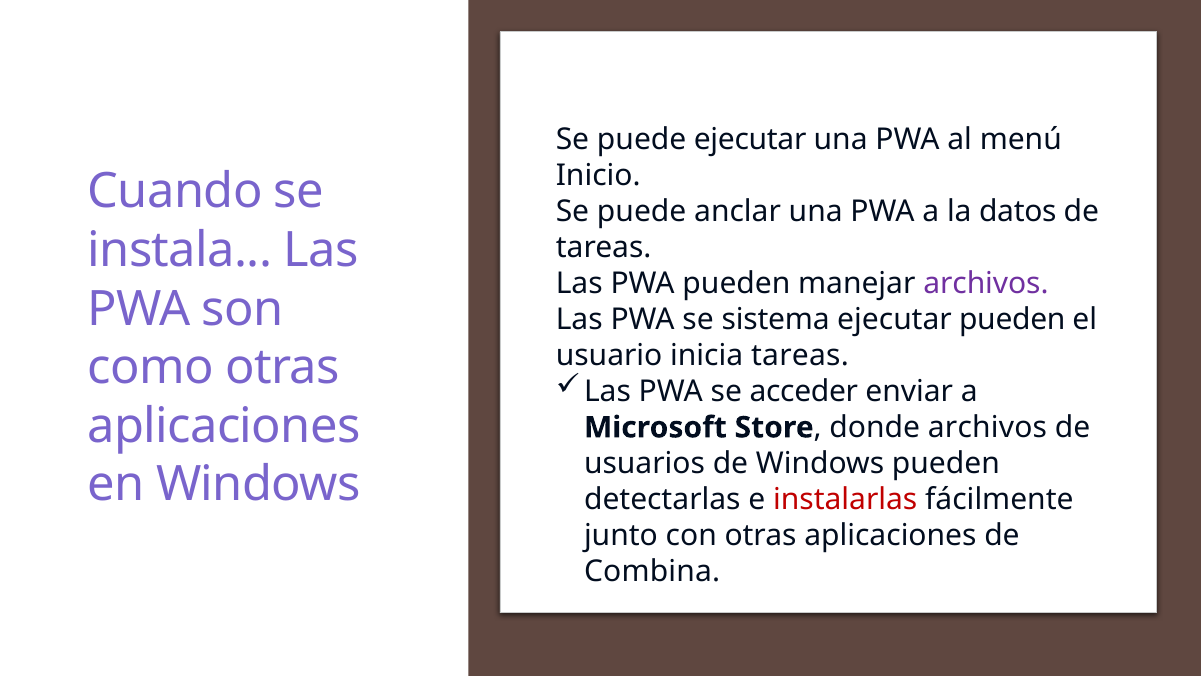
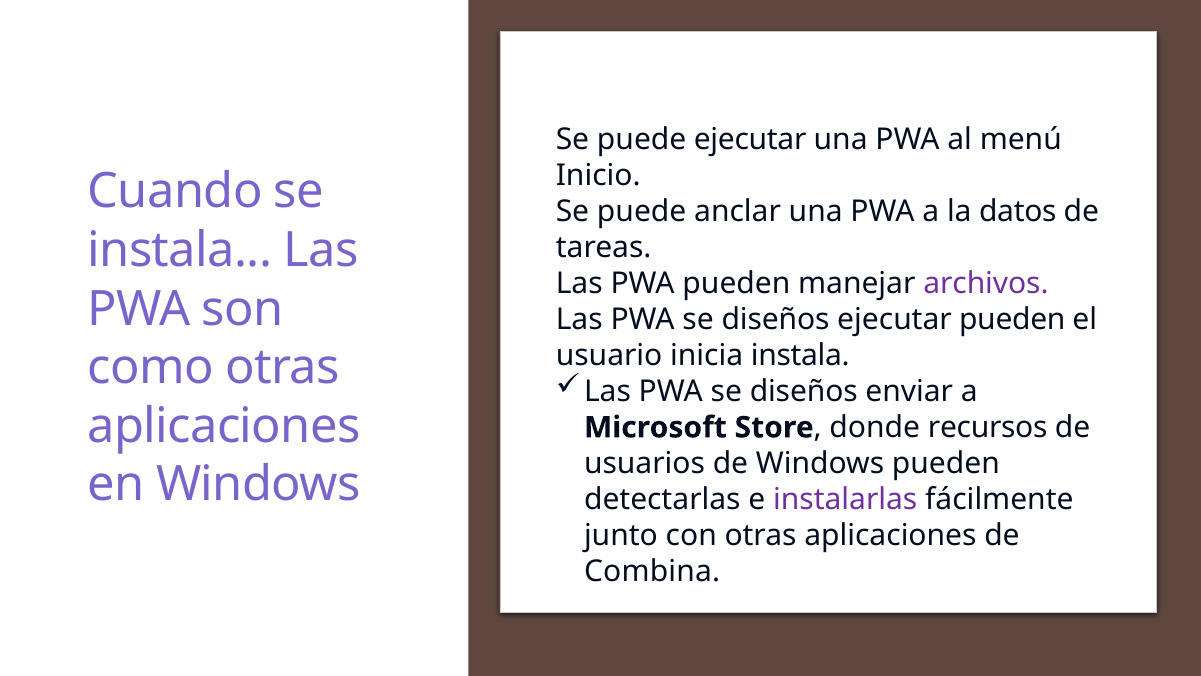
sistema at (776, 319): sistema -> diseños
inicia tareas: tareas -> instala
acceder at (804, 391): acceder -> diseños
donde archivos: archivos -> recursos
instalarlas colour: red -> purple
